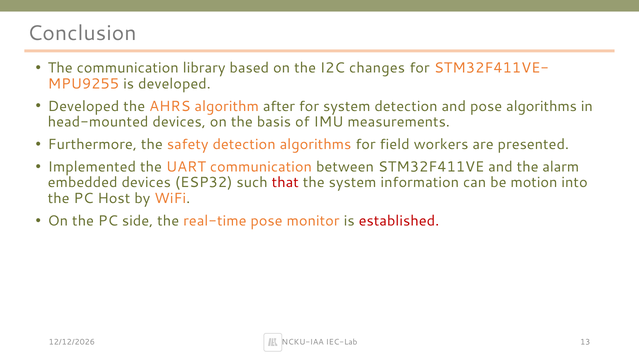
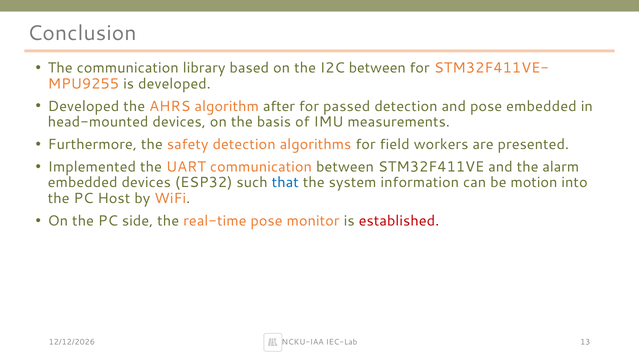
I2C changes: changes -> between
for system: system -> passed
pose algorithms: algorithms -> embedded
that colour: red -> blue
